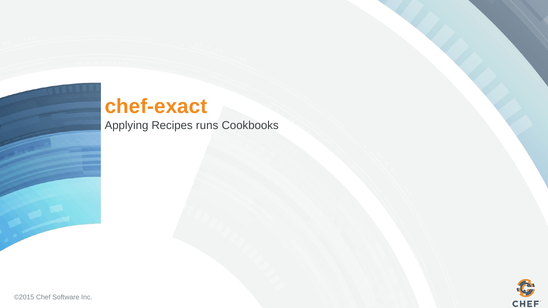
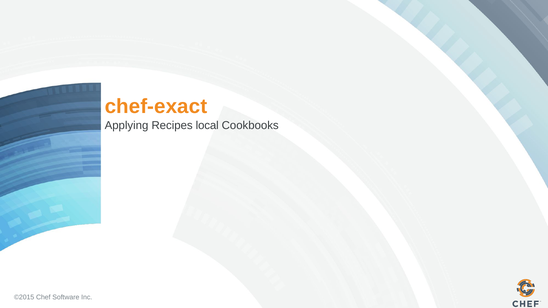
runs: runs -> local
